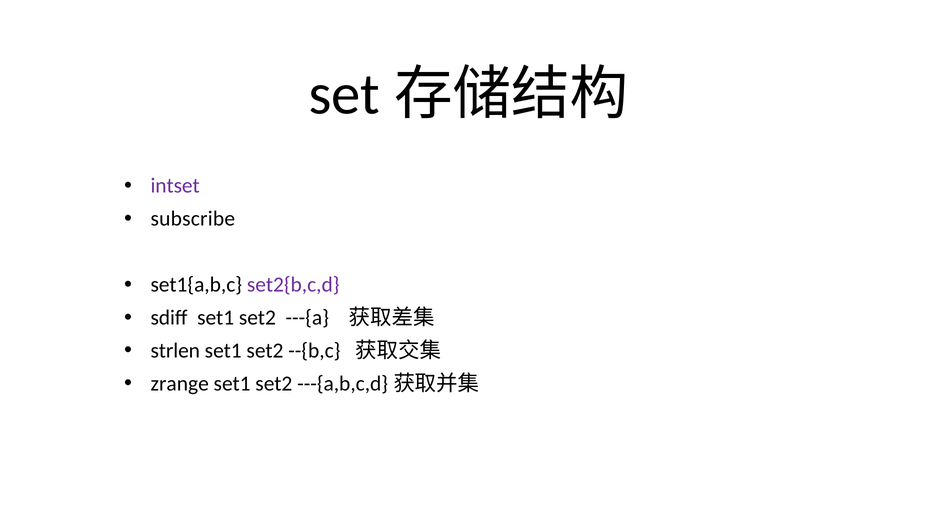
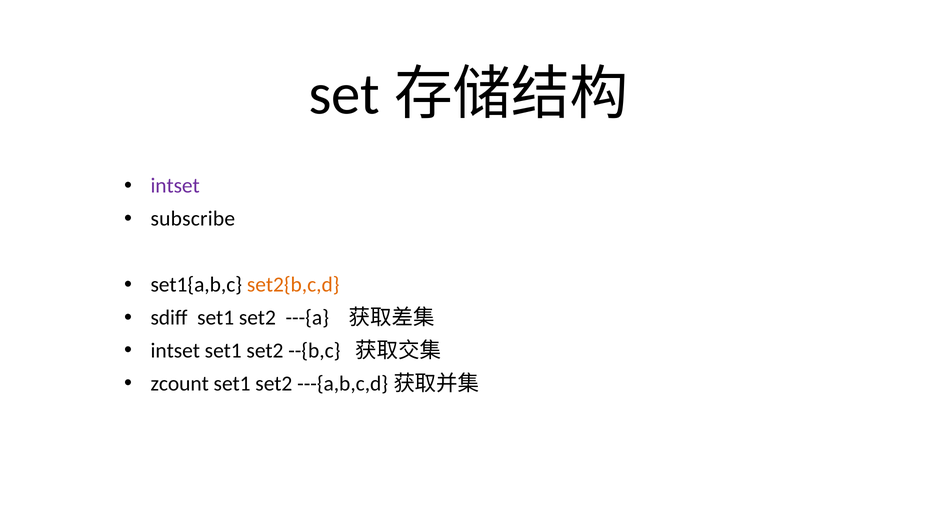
set2{b,c,d colour: purple -> orange
strlen at (175, 351): strlen -> intset
zrange: zrange -> zcount
